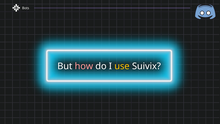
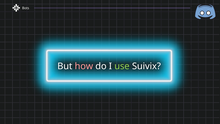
use colour: yellow -> light green
